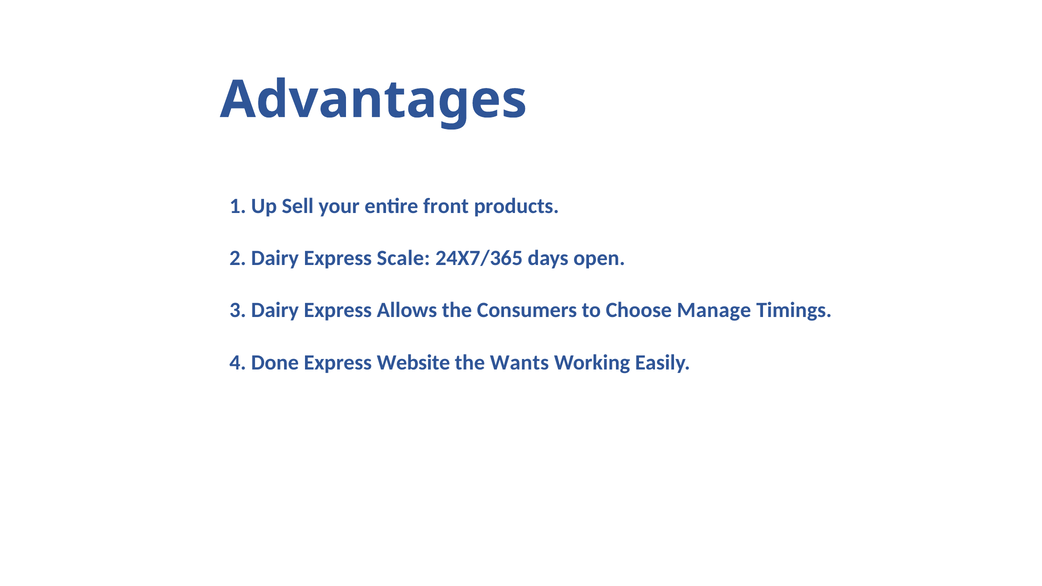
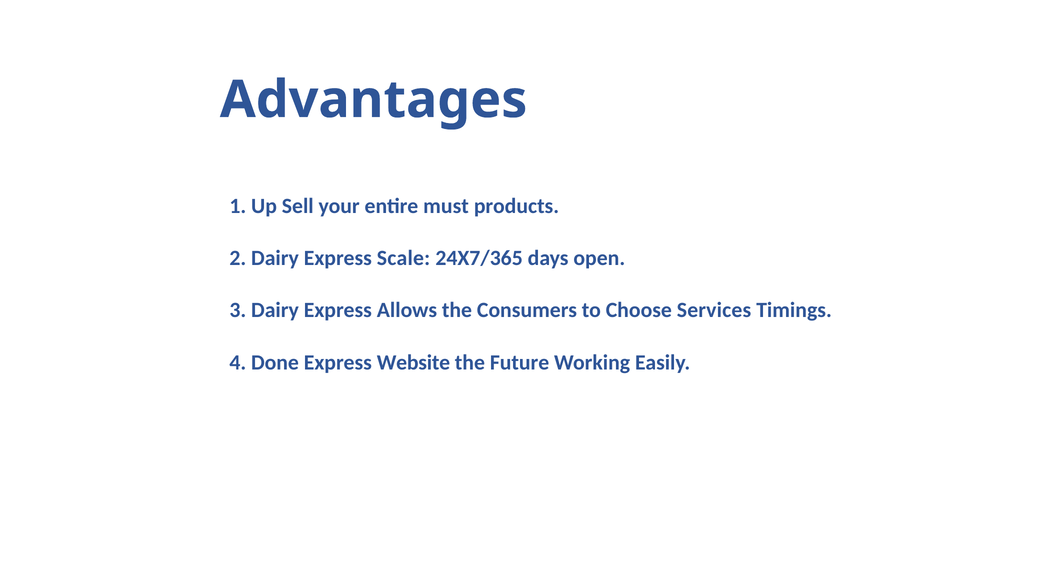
front: front -> must
Manage: Manage -> Services
Wants: Wants -> Future
